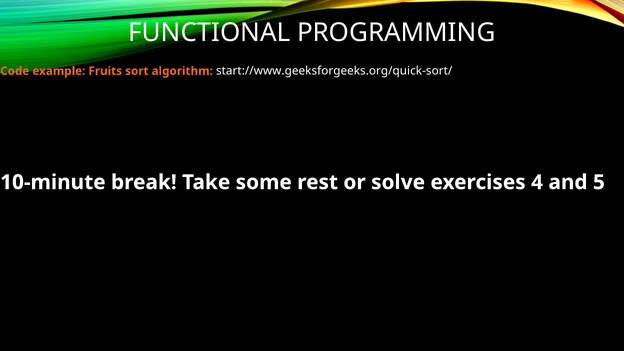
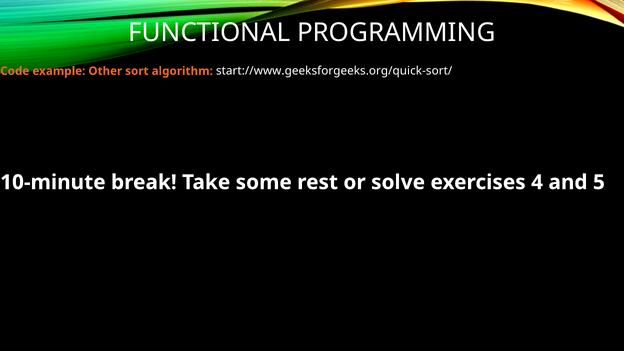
Fruits: Fruits -> Other
